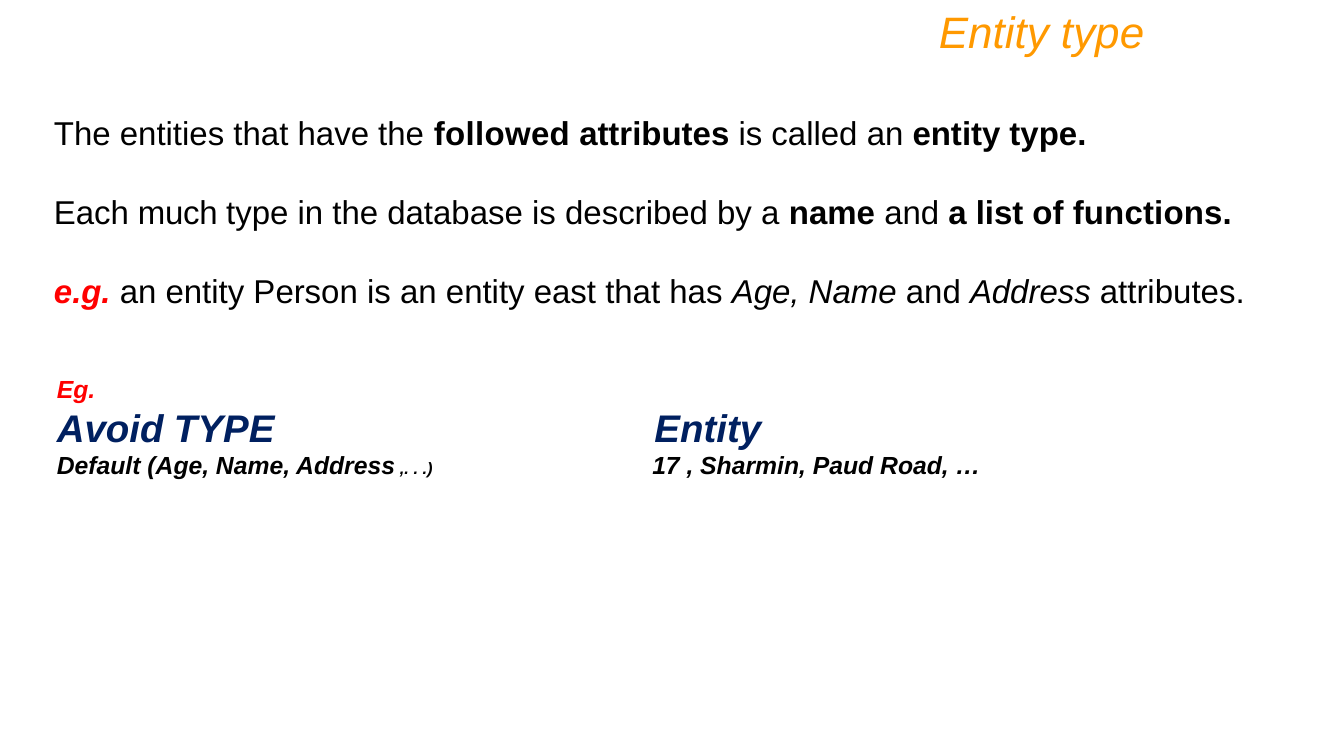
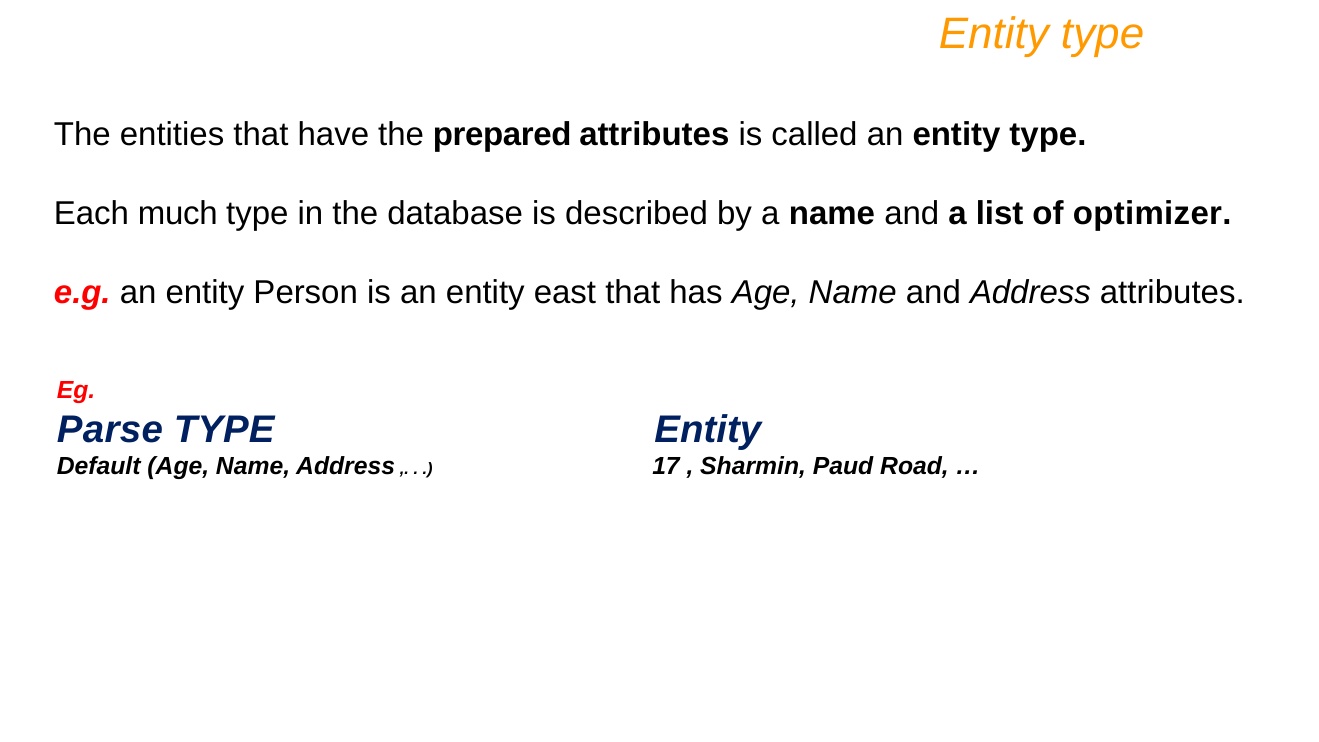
followed: followed -> prepared
functions: functions -> optimizer
Avoid: Avoid -> Parse
